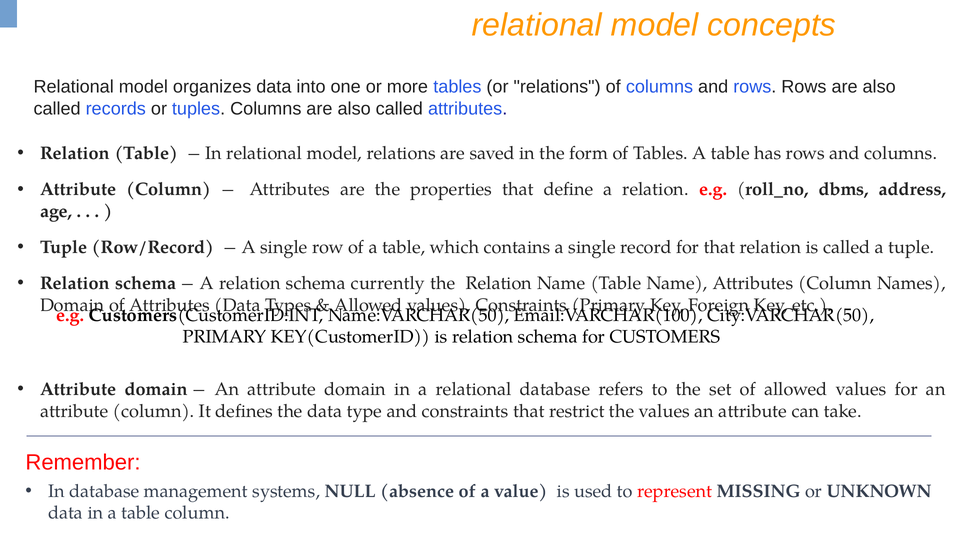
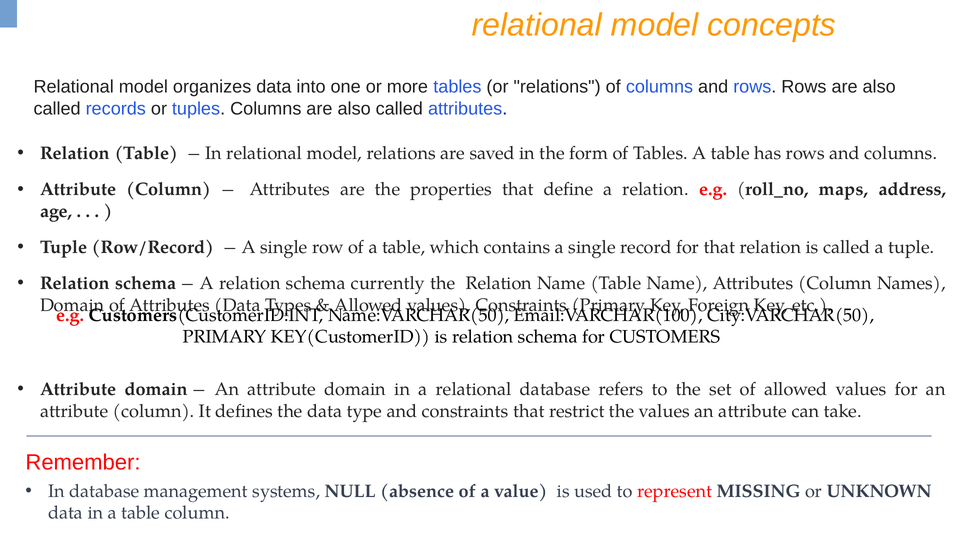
dbms: dbms -> maps
